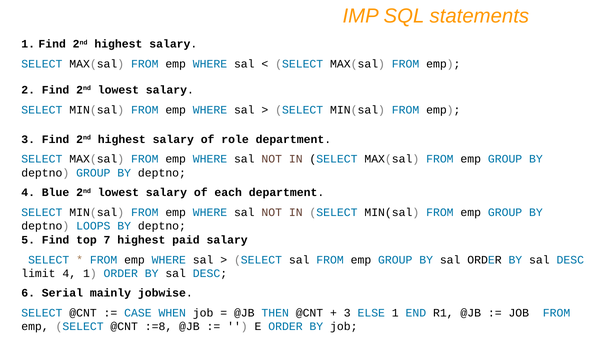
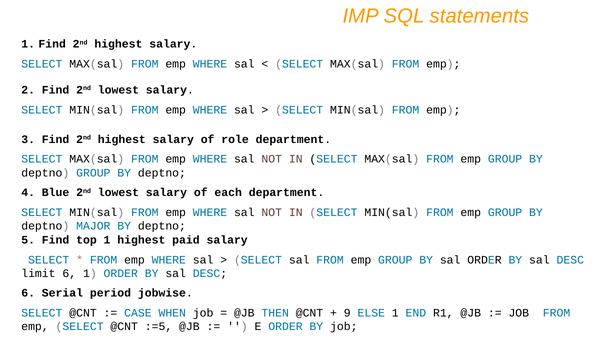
LOOPS: LOOPS -> MAJOR
top 7: 7 -> 1
limit 4: 4 -> 6
mainly: mainly -> period
3 at (347, 313): 3 -> 9
:=8: :=8 -> :=5
